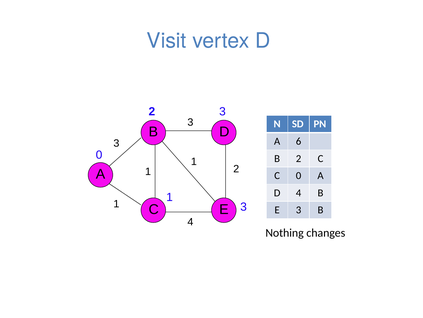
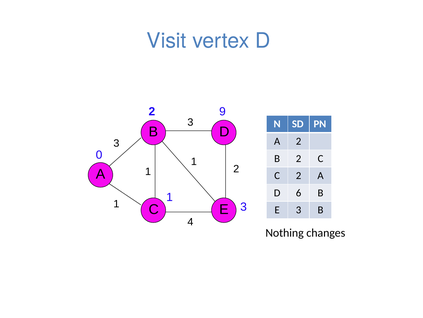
2 3: 3 -> 9
A 6: 6 -> 2
C 0: 0 -> 2
D 4: 4 -> 6
